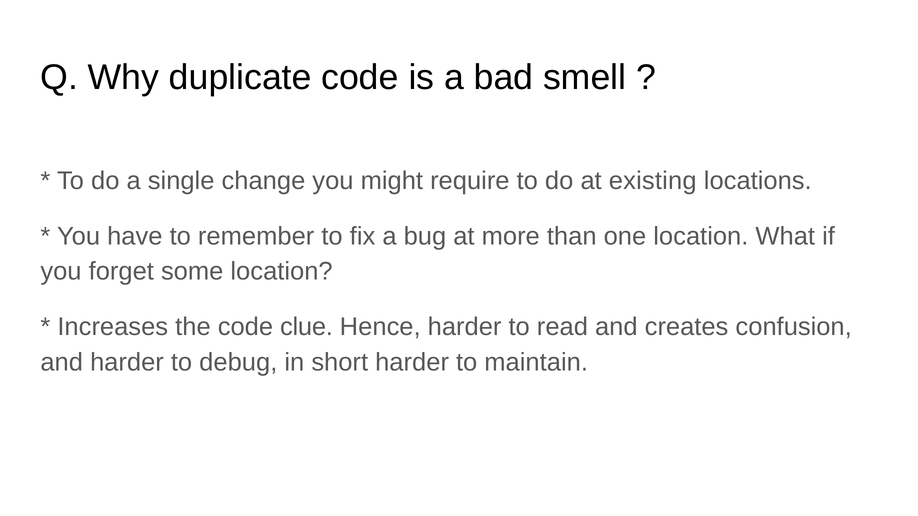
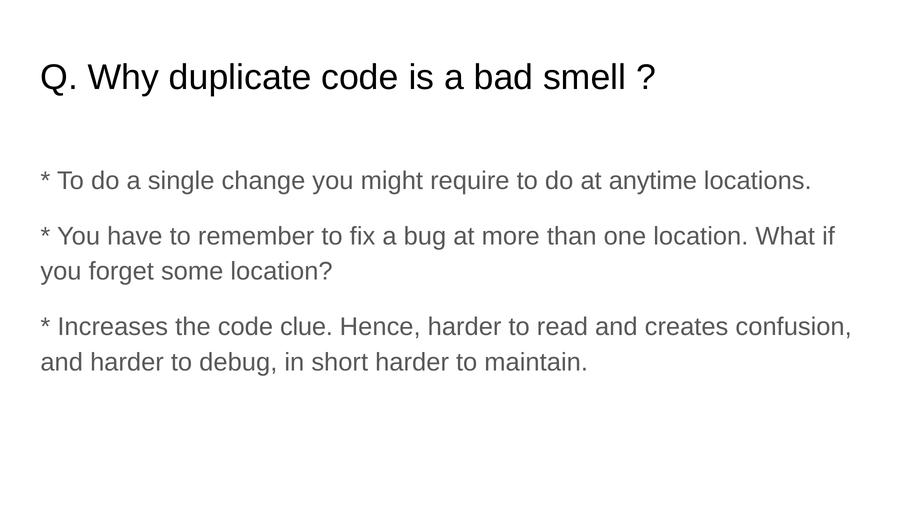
existing: existing -> anytime
